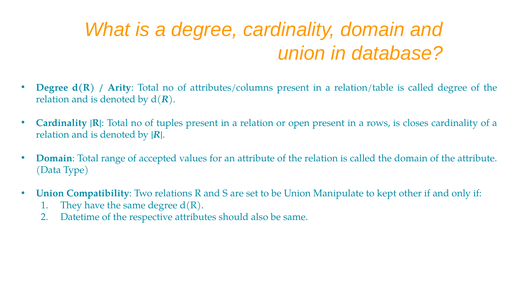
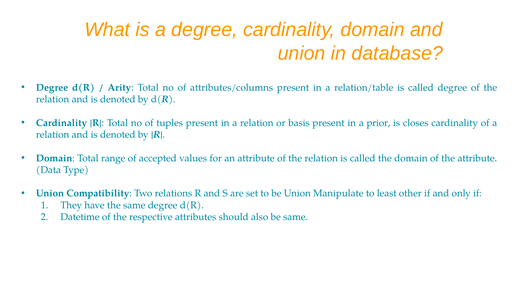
open: open -> basis
rows: rows -> prior
kept: kept -> least
